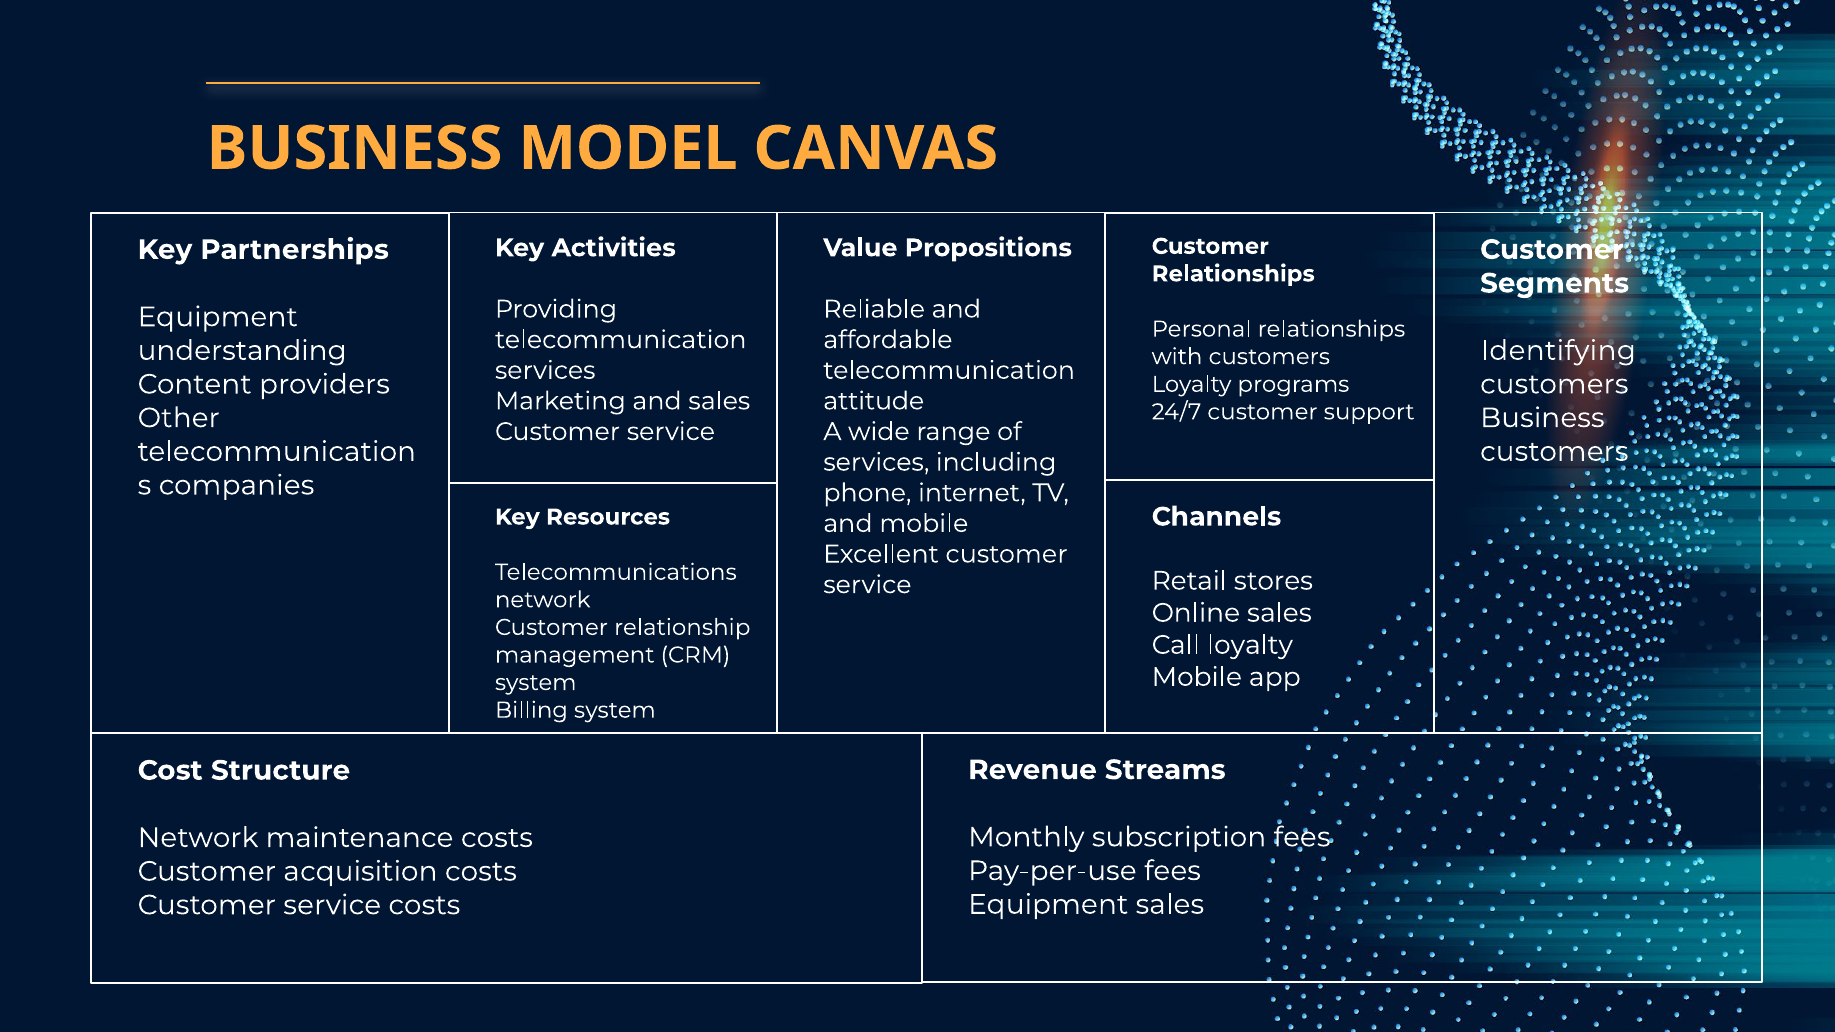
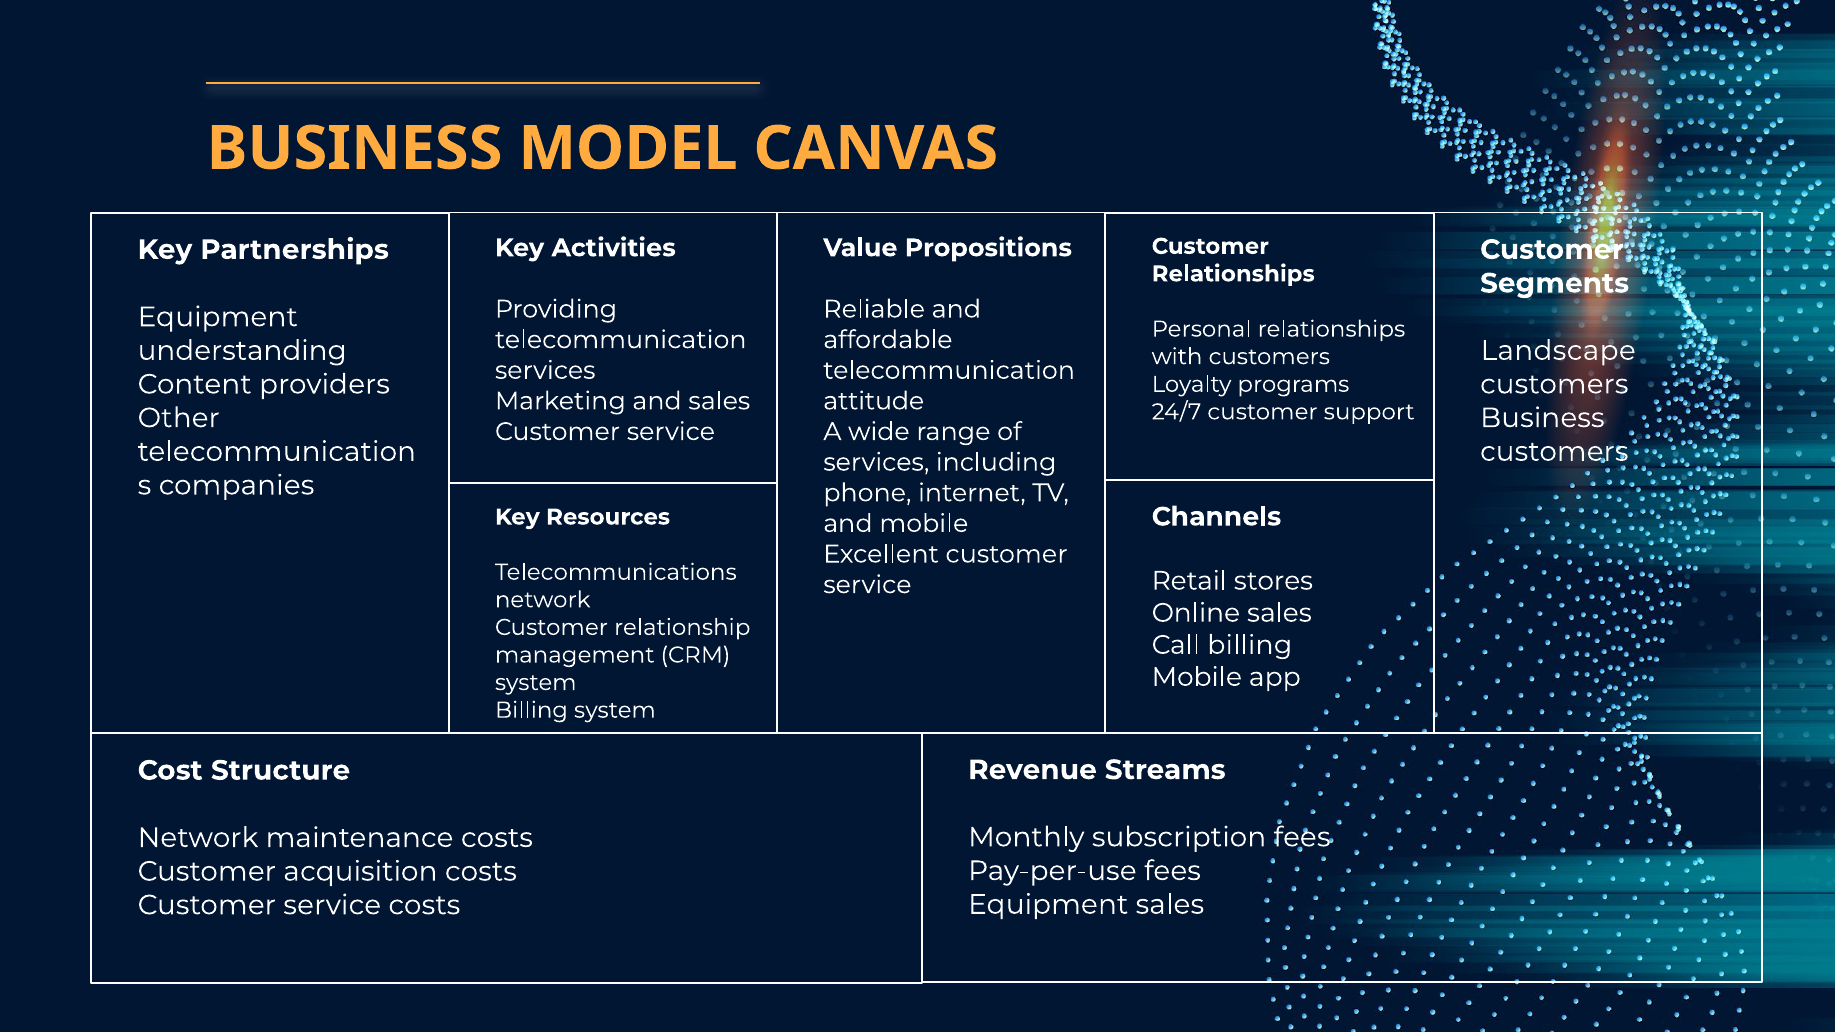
Identifying: Identifying -> Landscape
Call loyalty: loyalty -> billing
